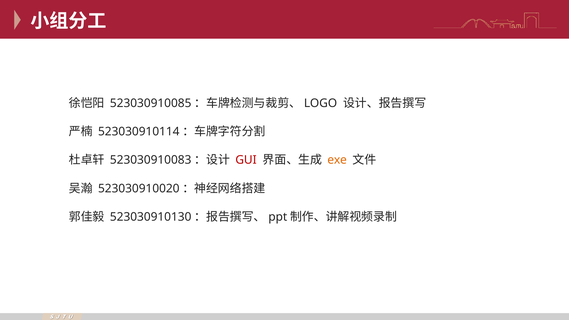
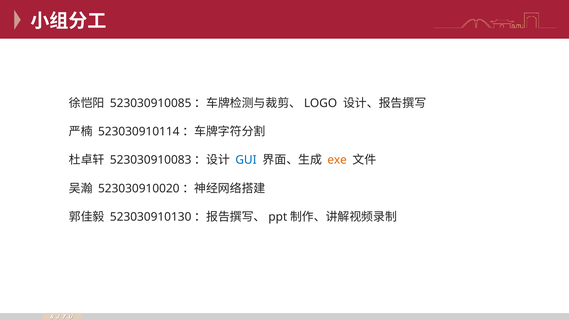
GUI colour: red -> blue
